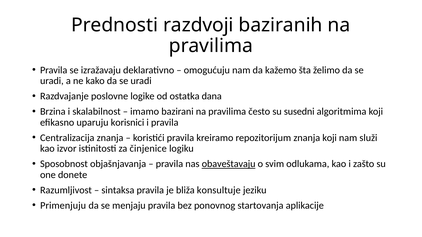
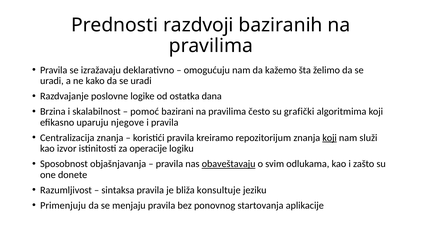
imamo: imamo -> pomoć
susedni: susedni -> grafički
korisnici: korisnici -> njegove
koji at (330, 138) underline: none -> present
činjenice: činjenice -> operacije
